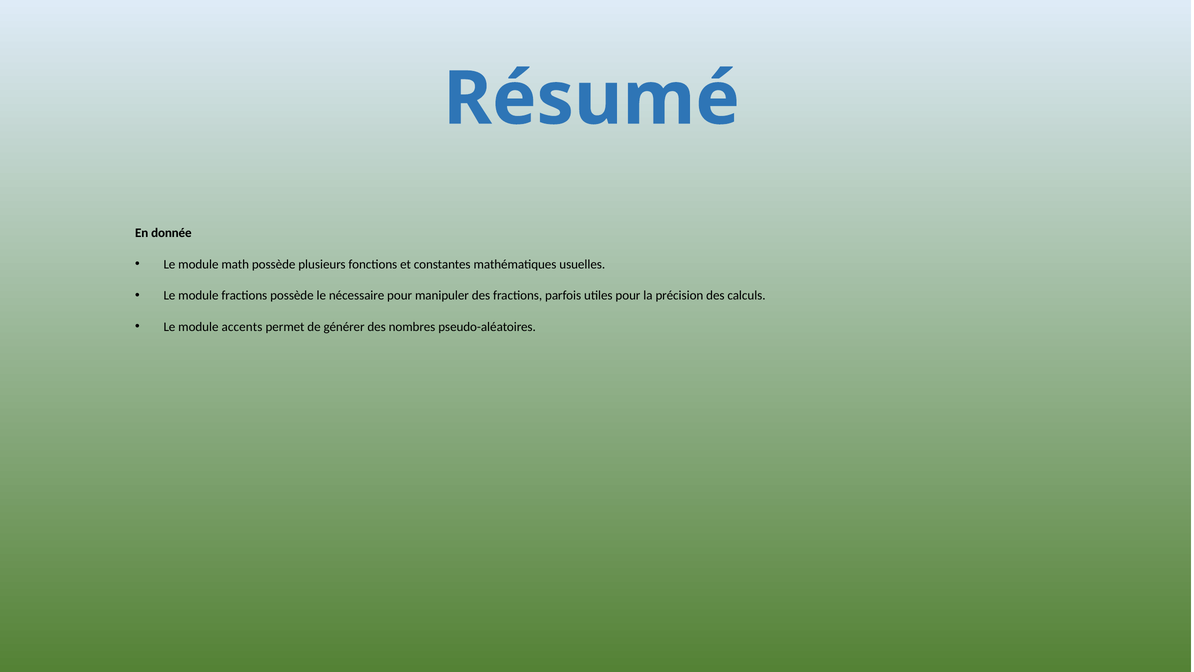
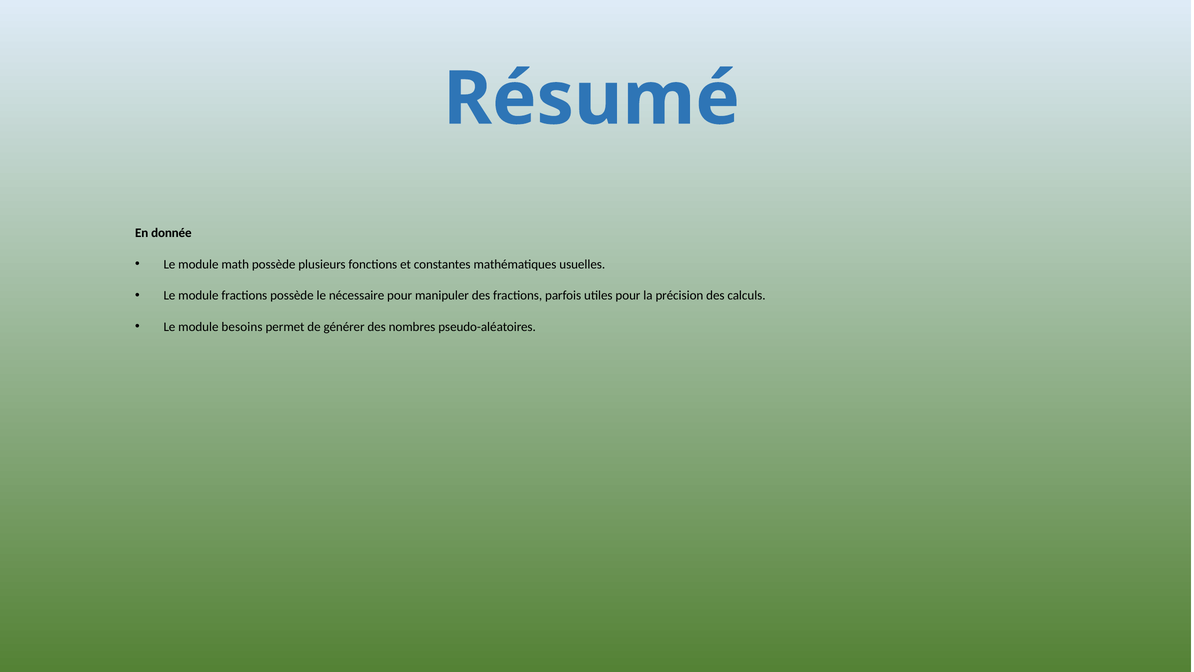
accents: accents -> besoins
